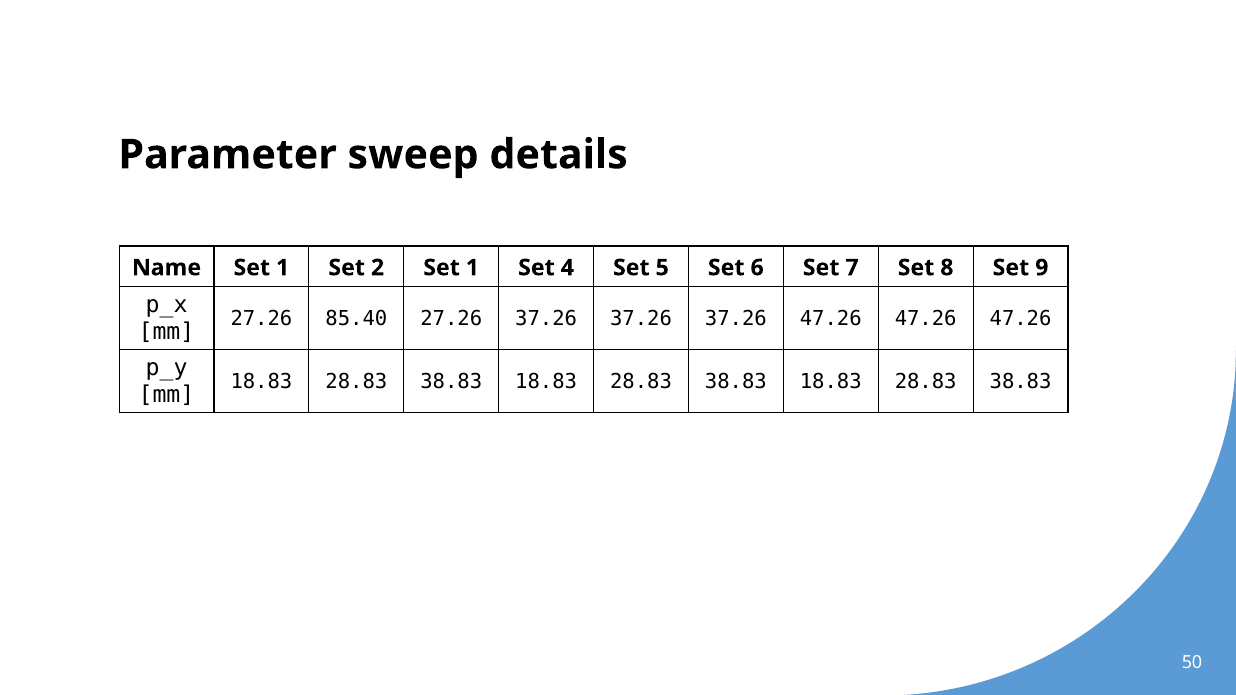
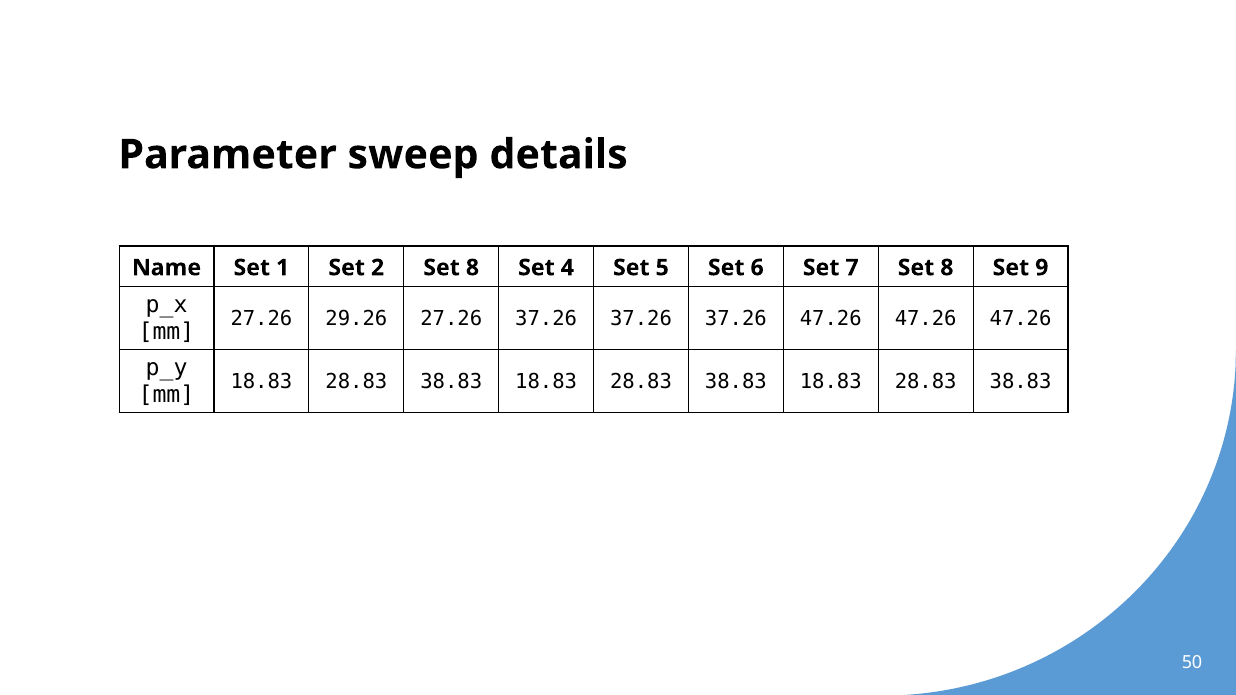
2 Set 1: 1 -> 8
85.40: 85.40 -> 29.26
